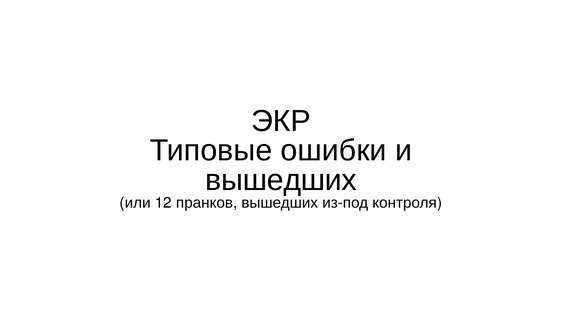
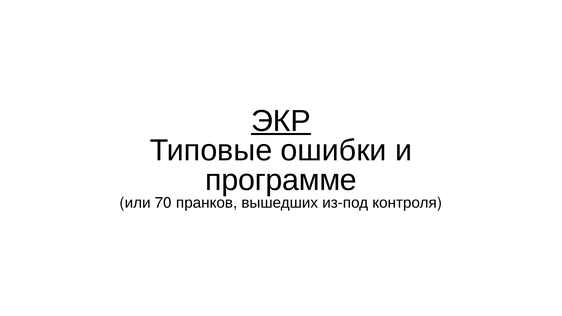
ЭКР underline: none -> present
вышедших at (281, 180): вышедших -> программе
12: 12 -> 70
